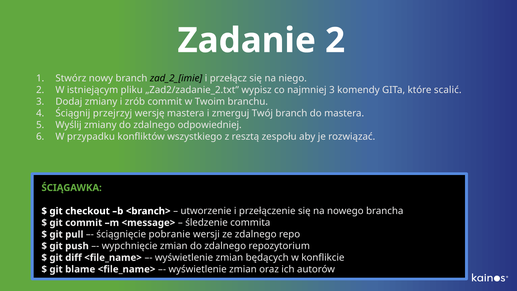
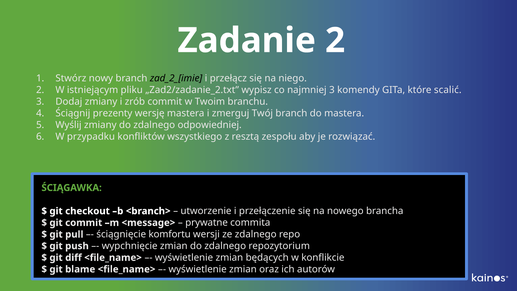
przejrzyj: przejrzyj -> prezenty
śledzenie: śledzenie -> prywatne
pobranie: pobranie -> komfortu
